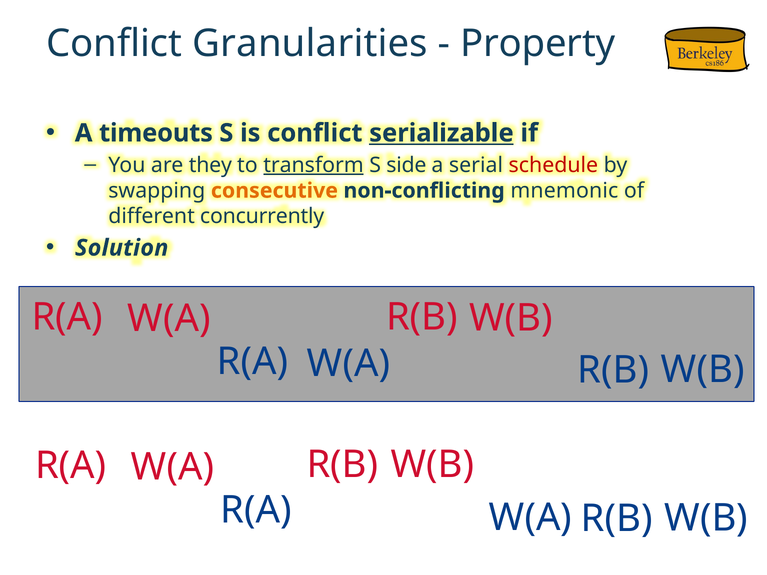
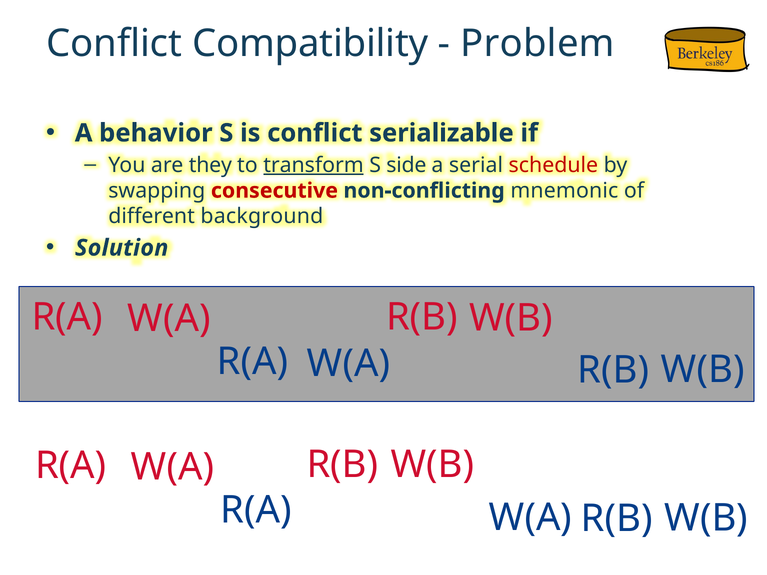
Granularities: Granularities -> Compatibility
Property: Property -> Problem
timeouts: timeouts -> behavior
serializable underline: present -> none
consecutive colour: orange -> red
concurrently: concurrently -> background
